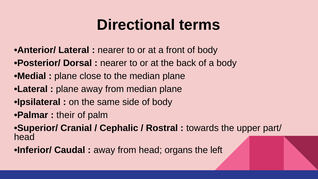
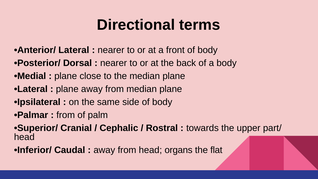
their at (66, 115): their -> from
left: left -> flat
